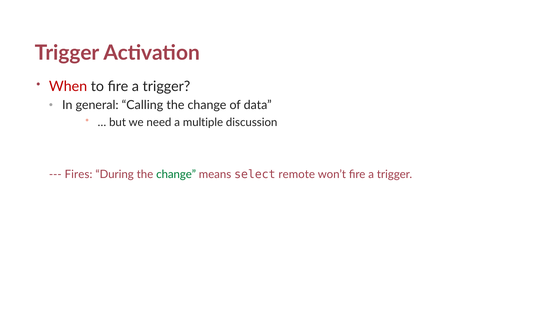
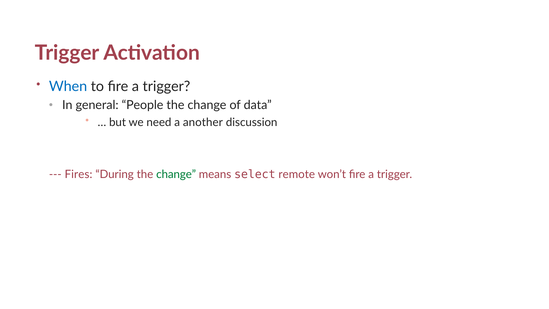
When colour: red -> blue
Calling: Calling -> People
multiple: multiple -> another
